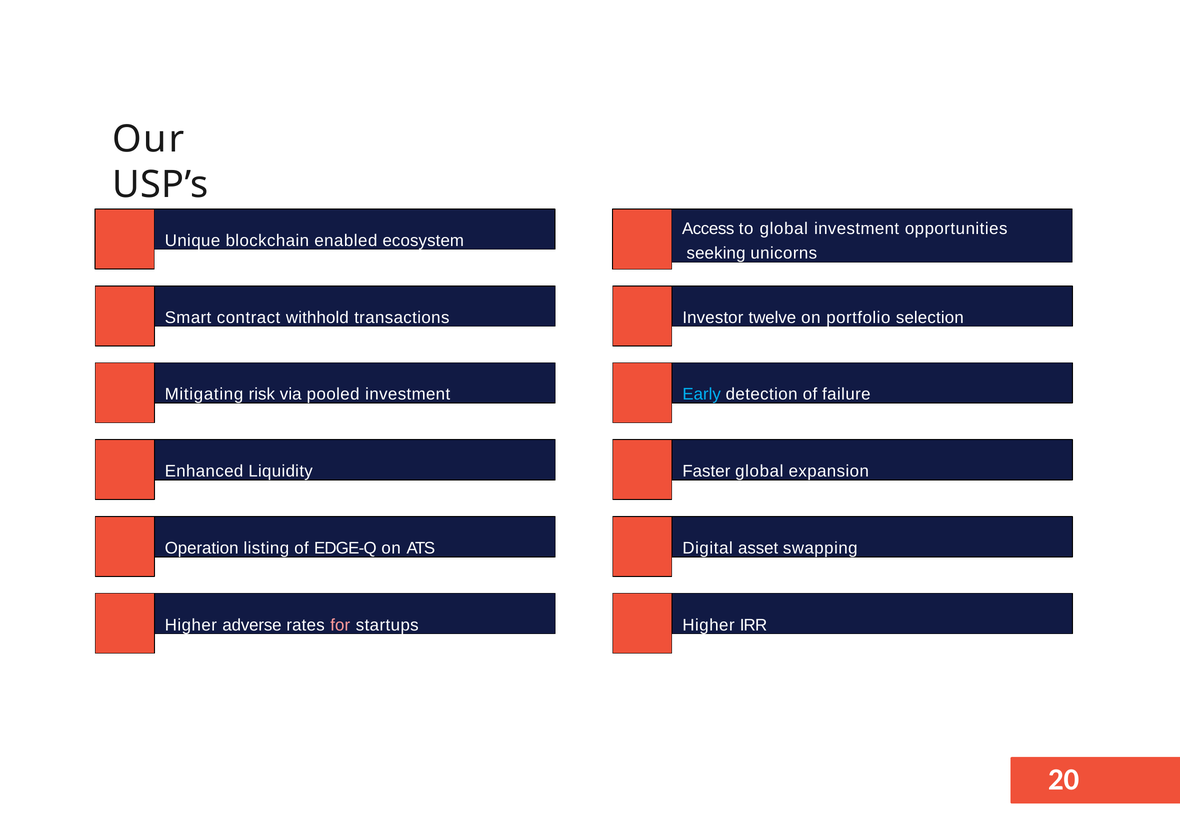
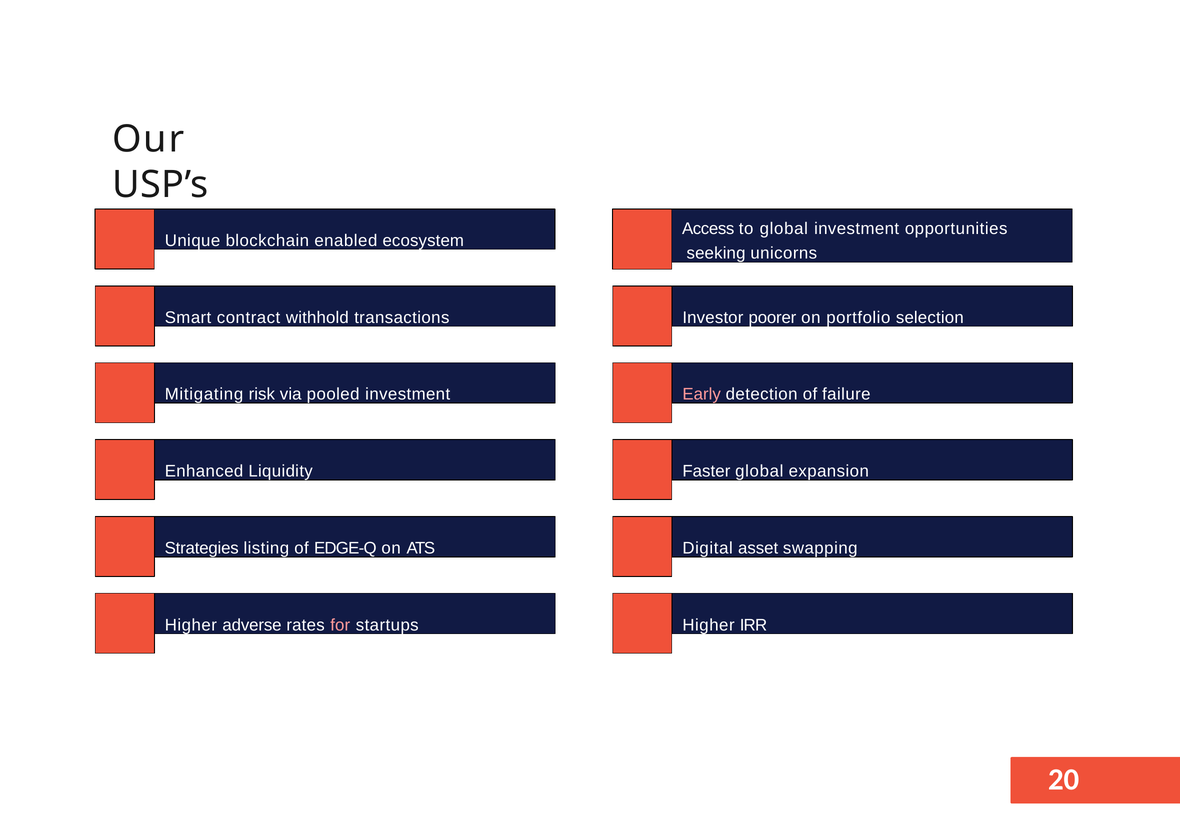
twelve: twelve -> poorer
Early colour: light blue -> pink
Operation: Operation -> Strategies
